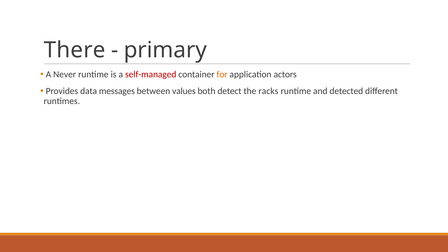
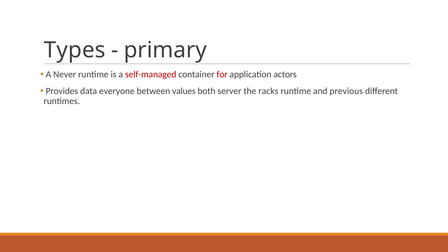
There: There -> Types
for colour: orange -> red
messages: messages -> everyone
detect: detect -> server
detected: detected -> previous
